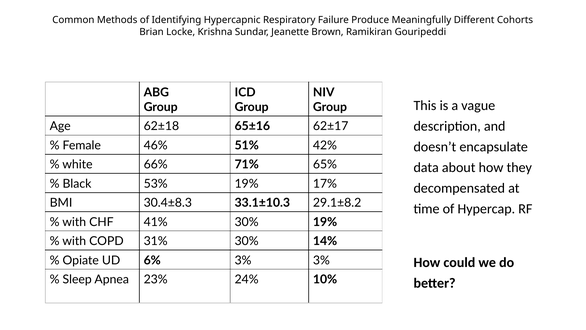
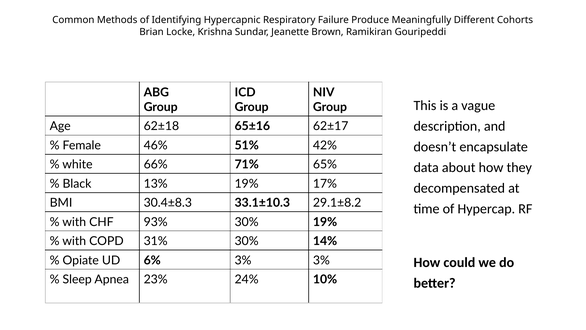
53%: 53% -> 13%
41%: 41% -> 93%
